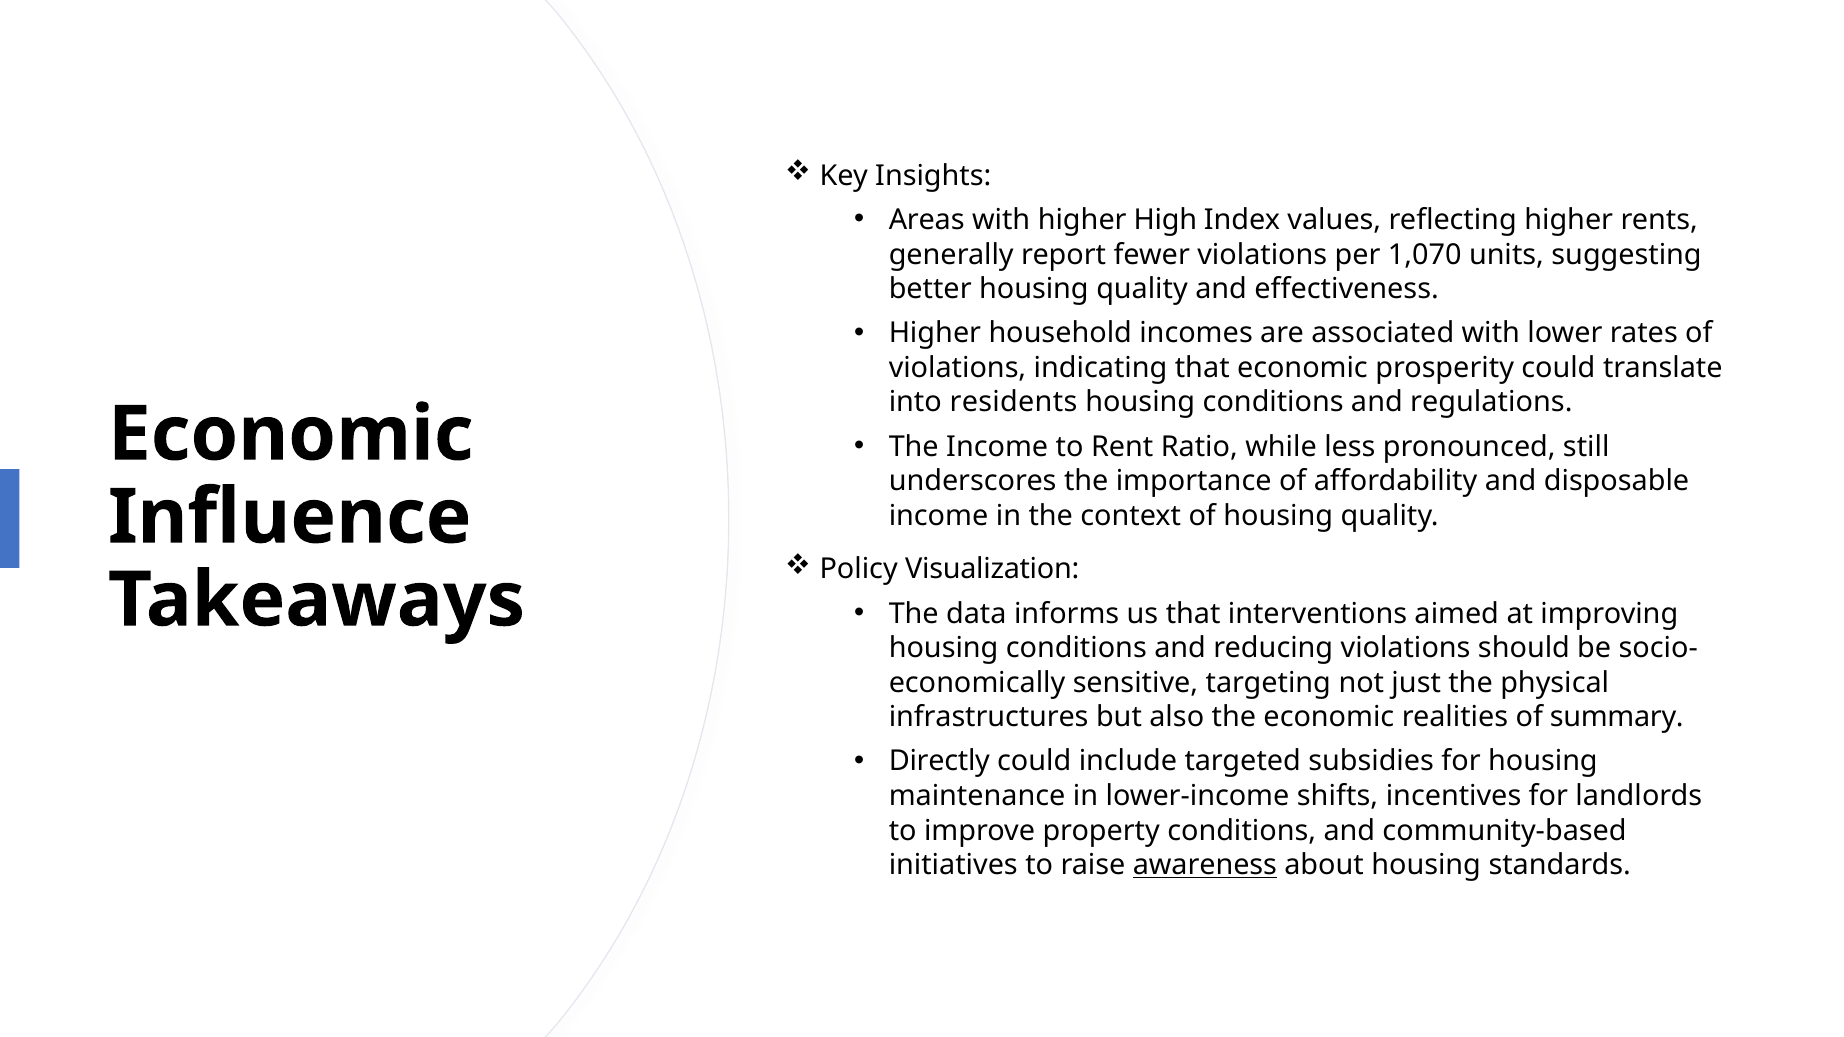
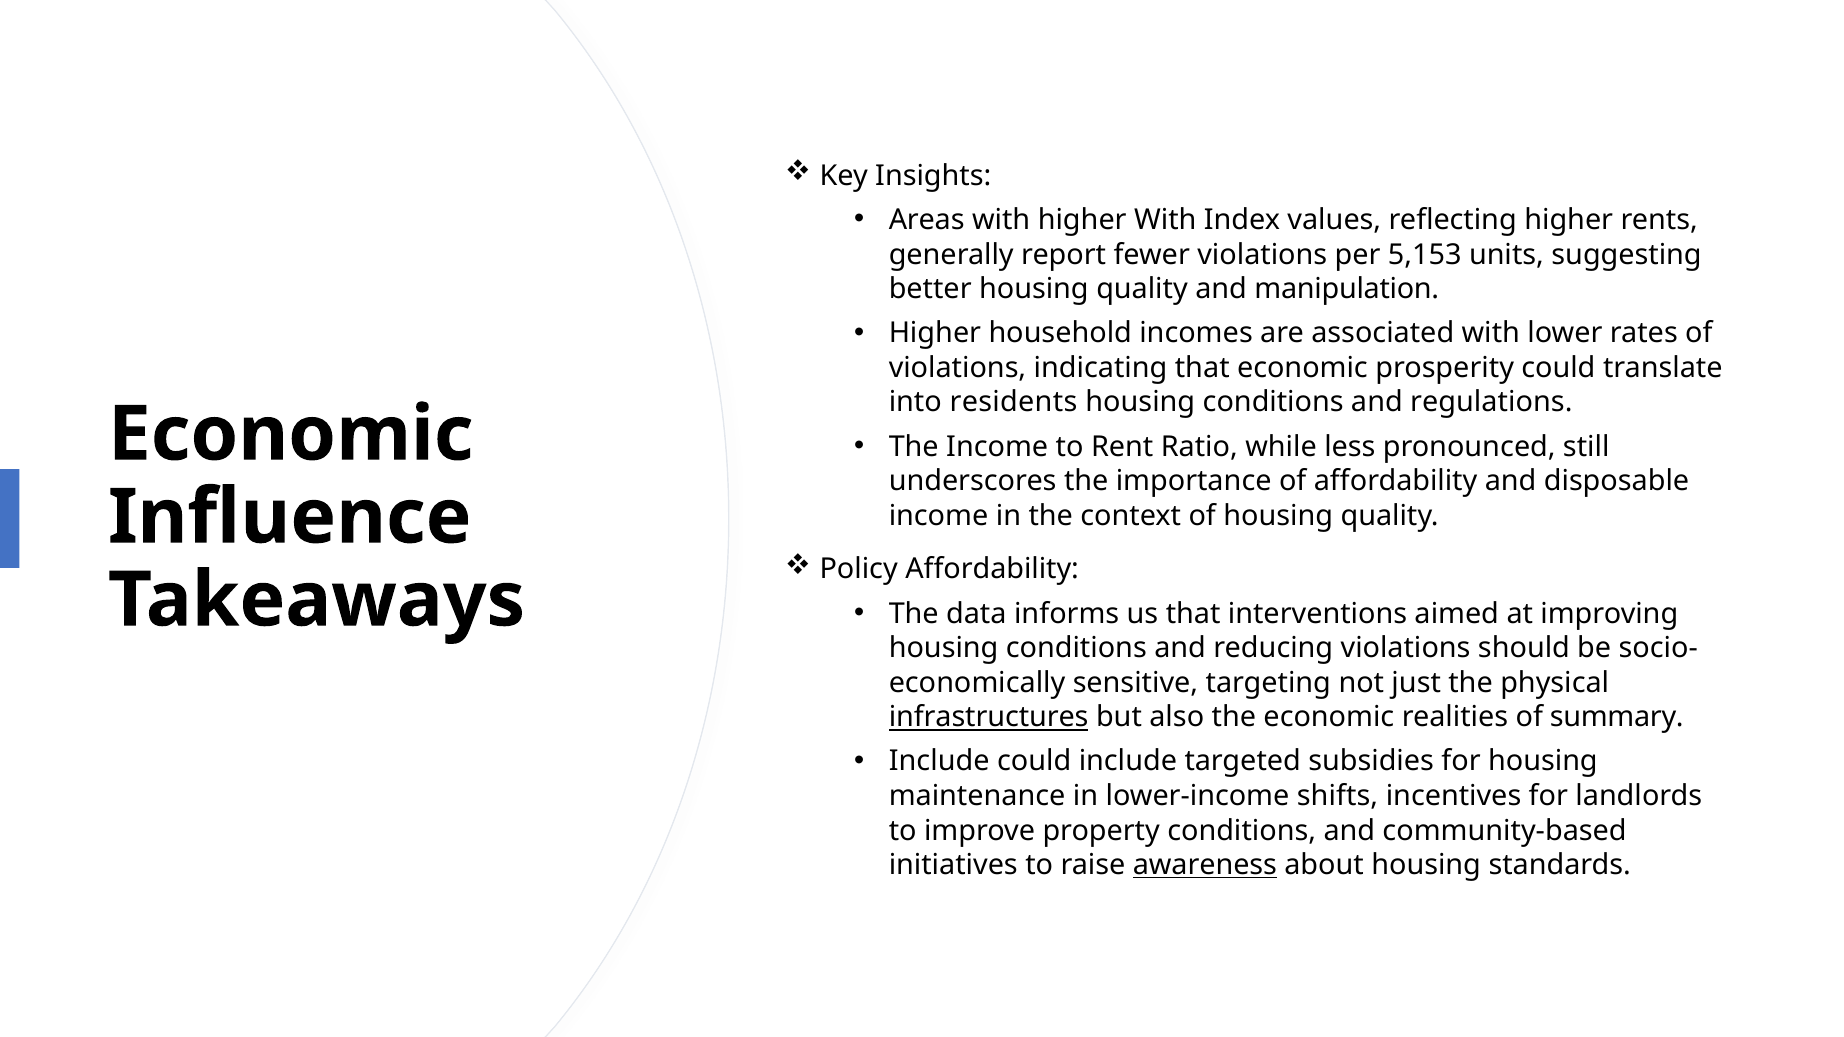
higher High: High -> With
1,070: 1,070 -> 5,153
effectiveness: effectiveness -> manipulation
Policy Visualization: Visualization -> Affordability
infrastructures underline: none -> present
Directly at (939, 762): Directly -> Include
